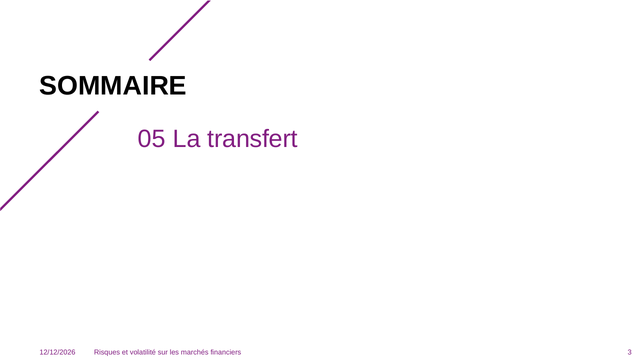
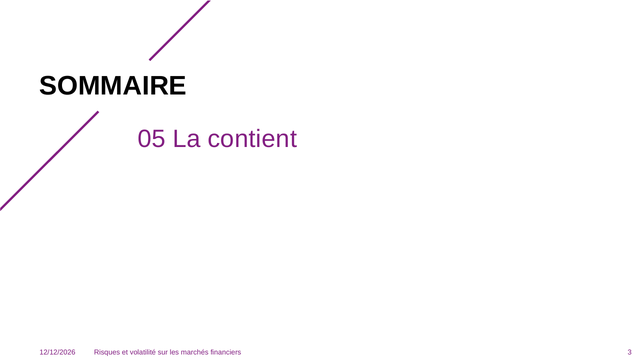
transfert: transfert -> contient
